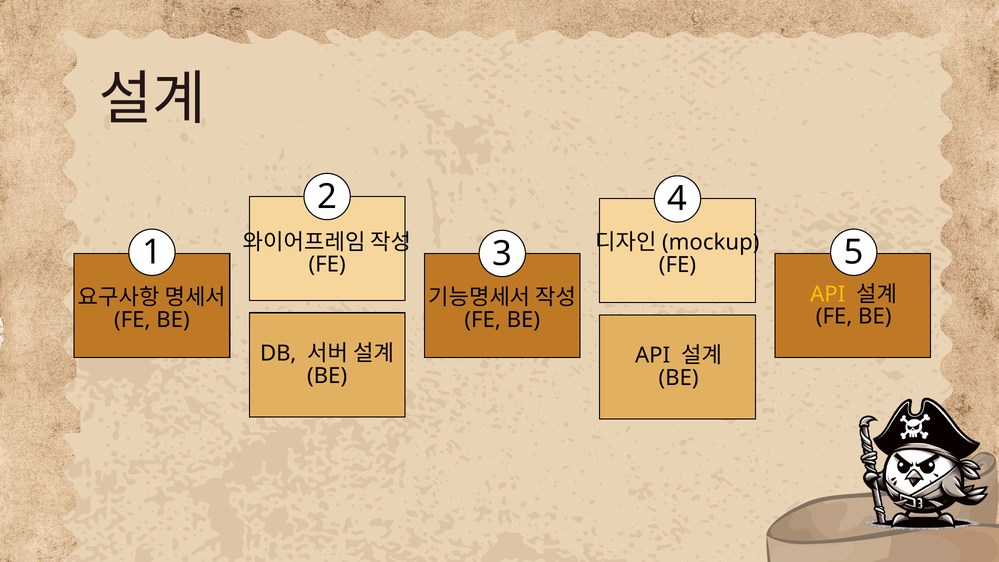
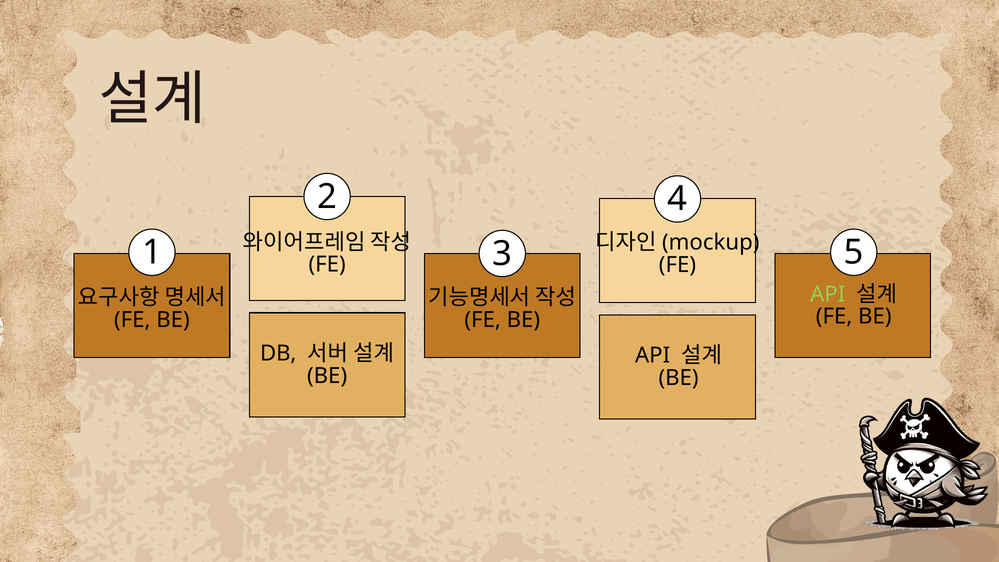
API at (828, 294) colour: yellow -> light green
